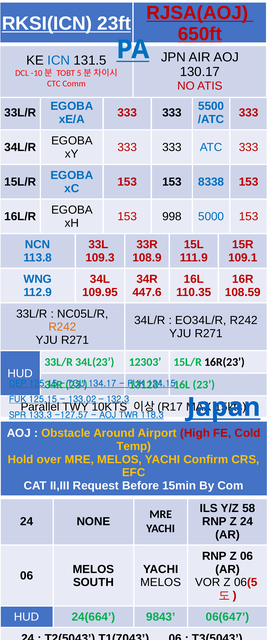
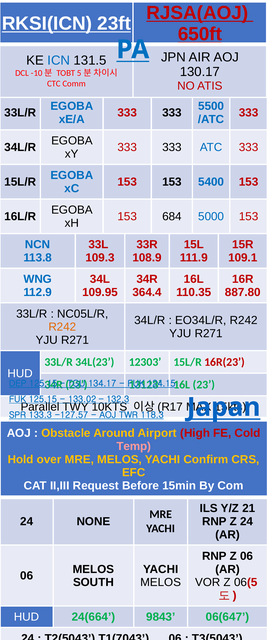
8338: 8338 -> 5400
998: 998 -> 684
447.6: 447.6 -> 364.4
108.59: 108.59 -> 887.80
16R(23 colour: black -> red
Temp colour: yellow -> pink
58: 58 -> 21
